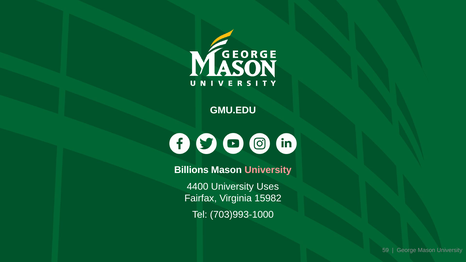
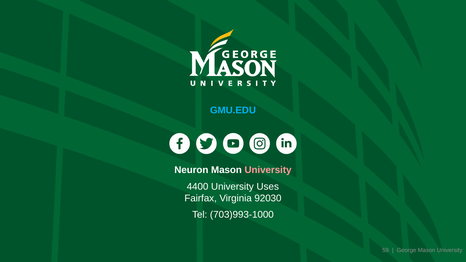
GMU.EDU colour: white -> light blue
Billions: Billions -> Neuron
15982: 15982 -> 92030
